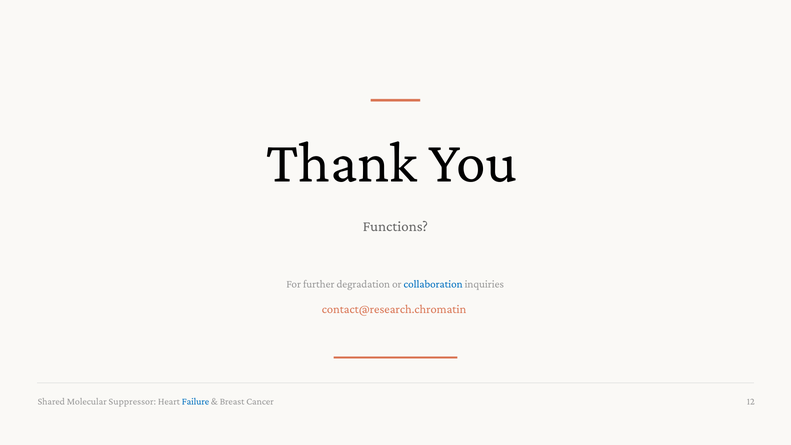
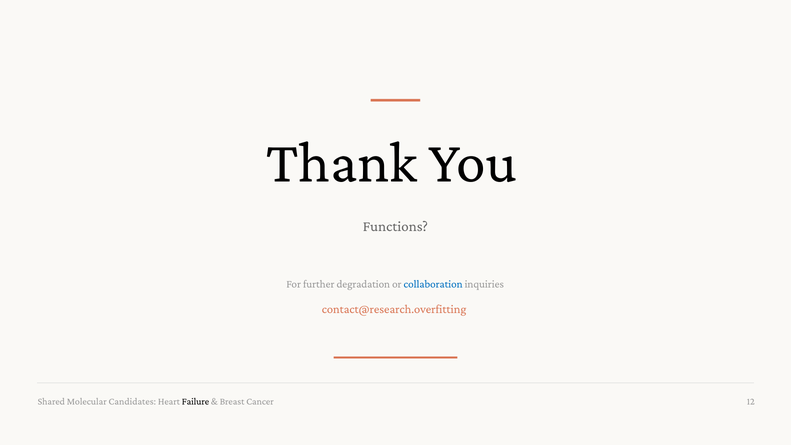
contact@research.chromatin: contact@research.chromatin -> contact@research.overfitting
Suppressor: Suppressor -> Candidates
Failure colour: blue -> black
